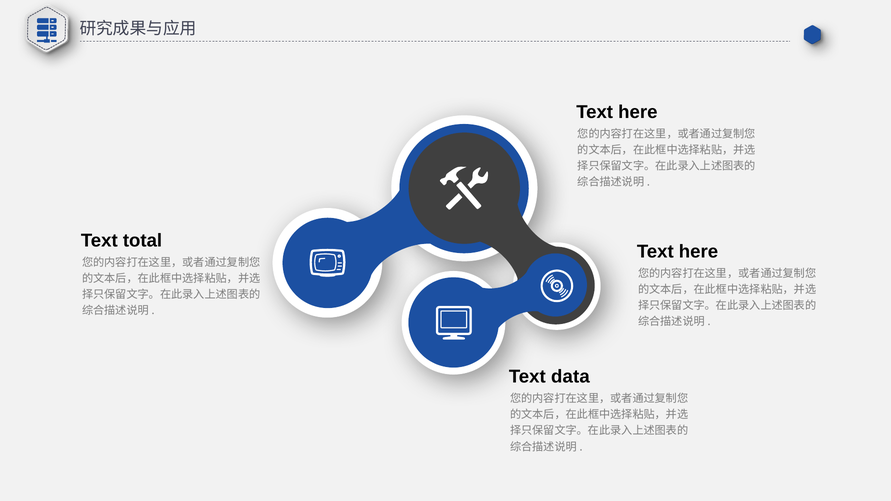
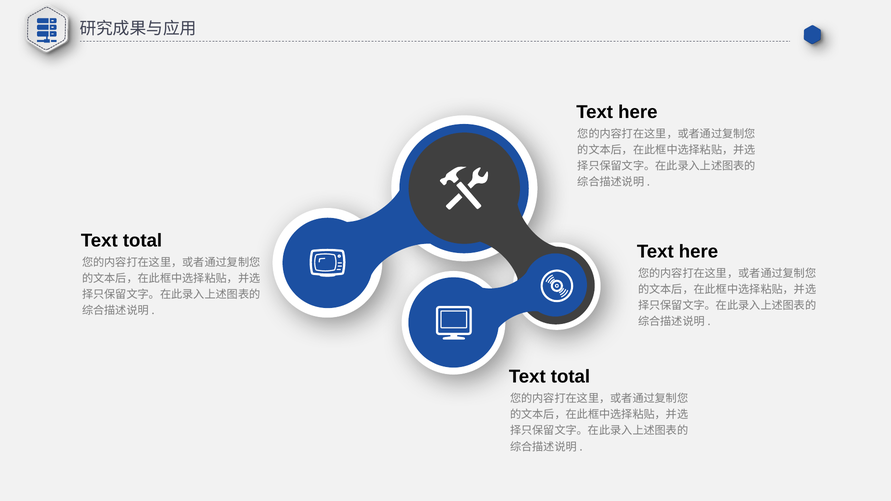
data at (570, 377): data -> total
